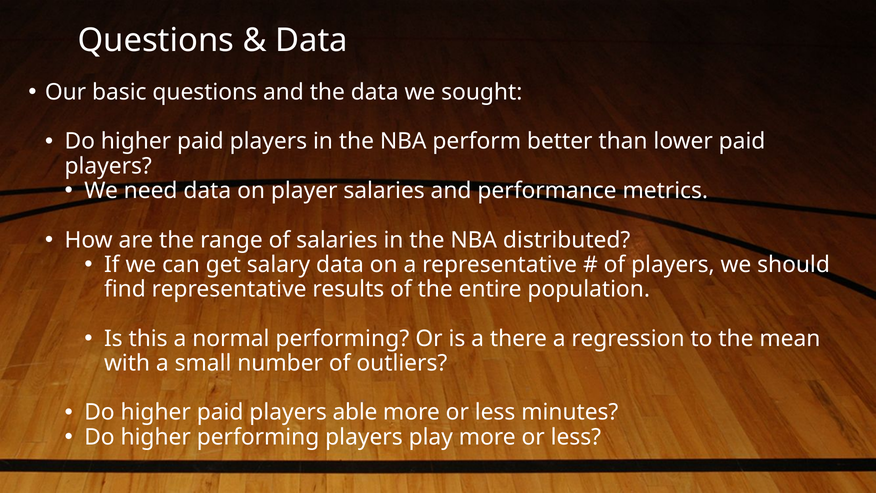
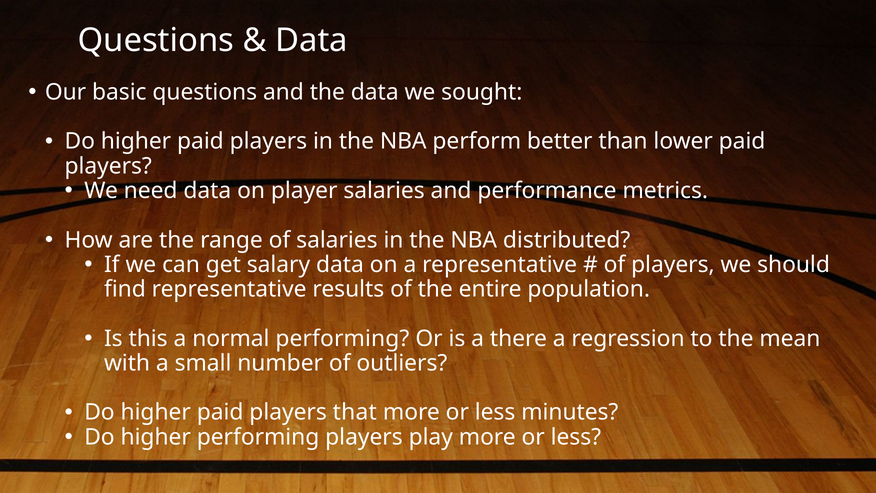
able: able -> that
